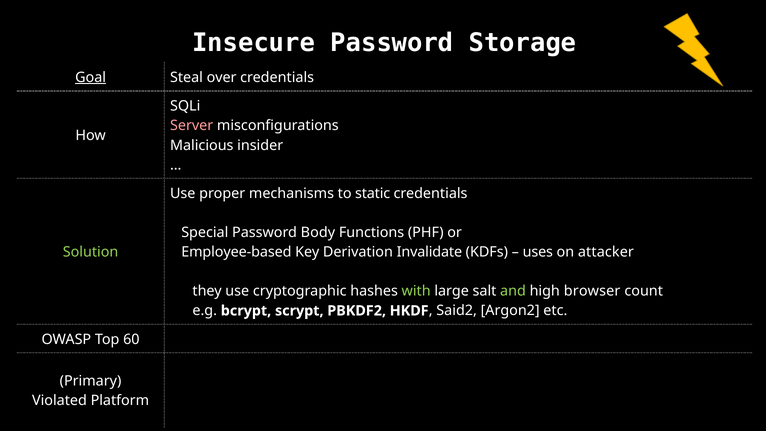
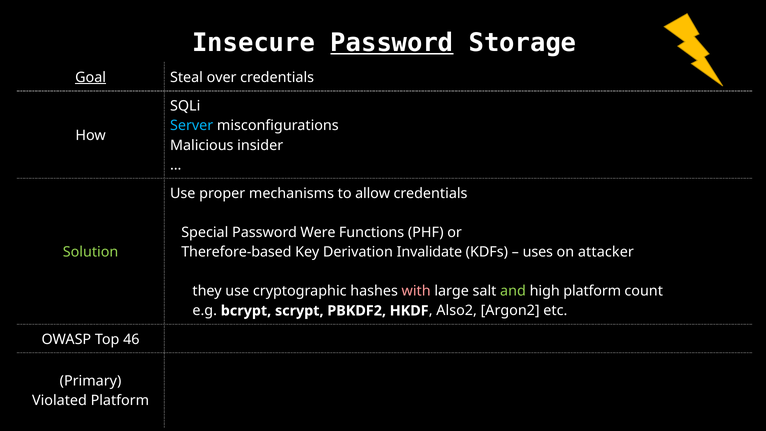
Password at (392, 43) underline: none -> present
Server colour: pink -> light blue
static: static -> allow
Body: Body -> Were
Employee-based: Employee-based -> Therefore-based
with colour: light green -> pink
high browser: browser -> platform
Said2: Said2 -> Also2
60: 60 -> 46
